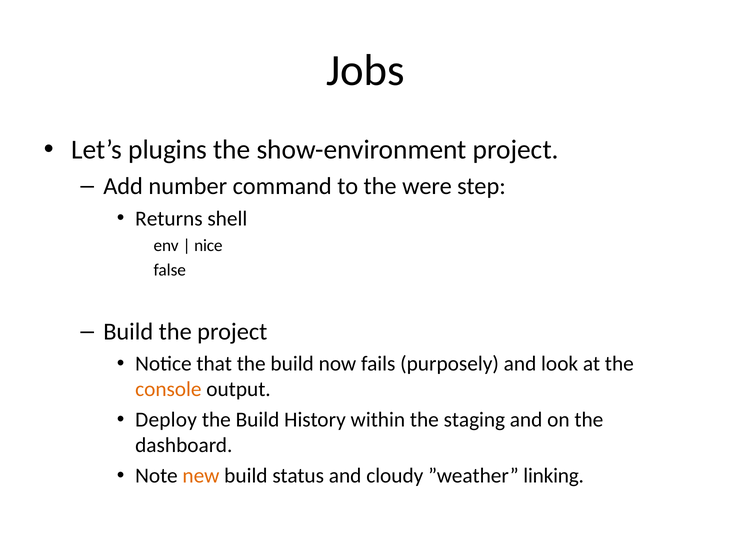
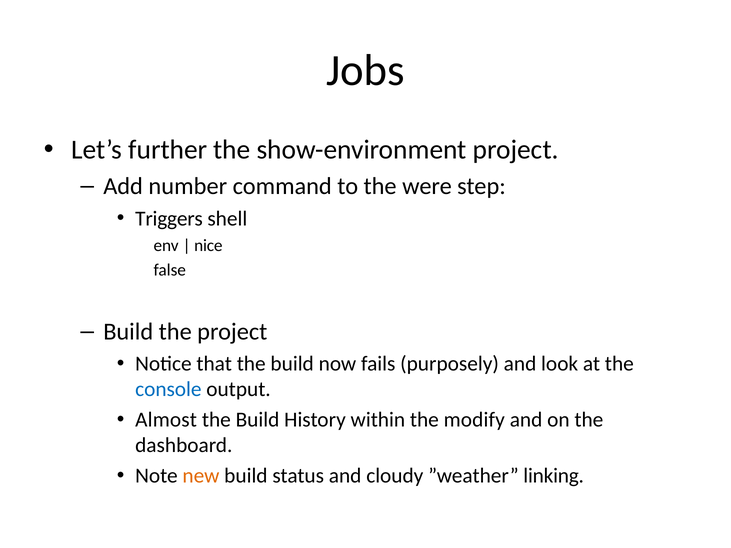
plugins: plugins -> further
Returns: Returns -> Triggers
console colour: orange -> blue
Deploy: Deploy -> Almost
staging: staging -> modify
